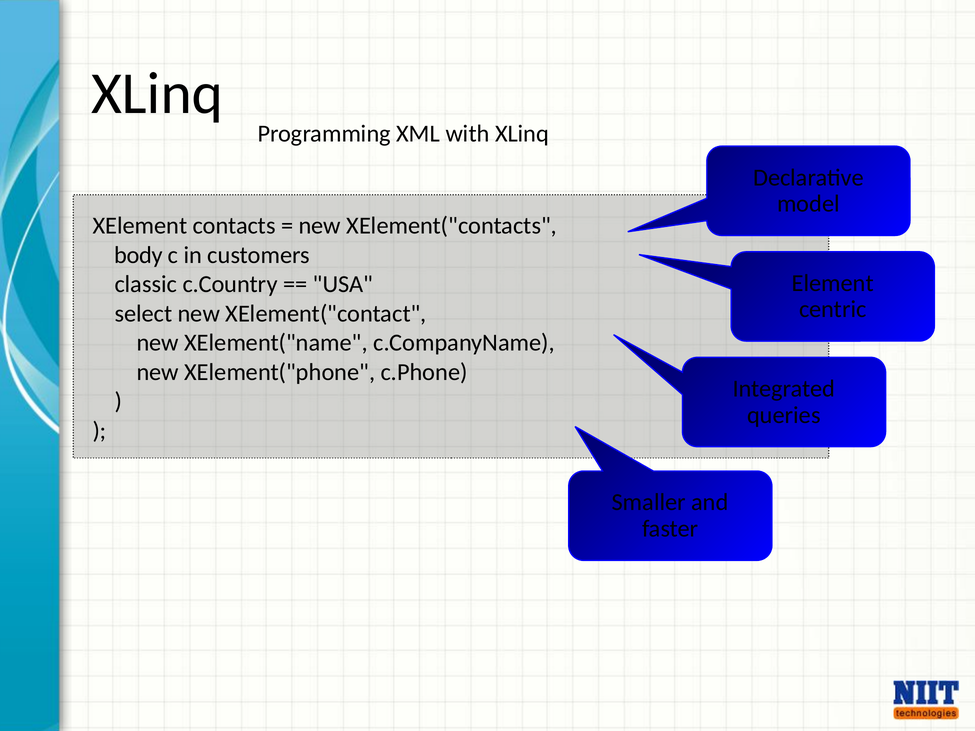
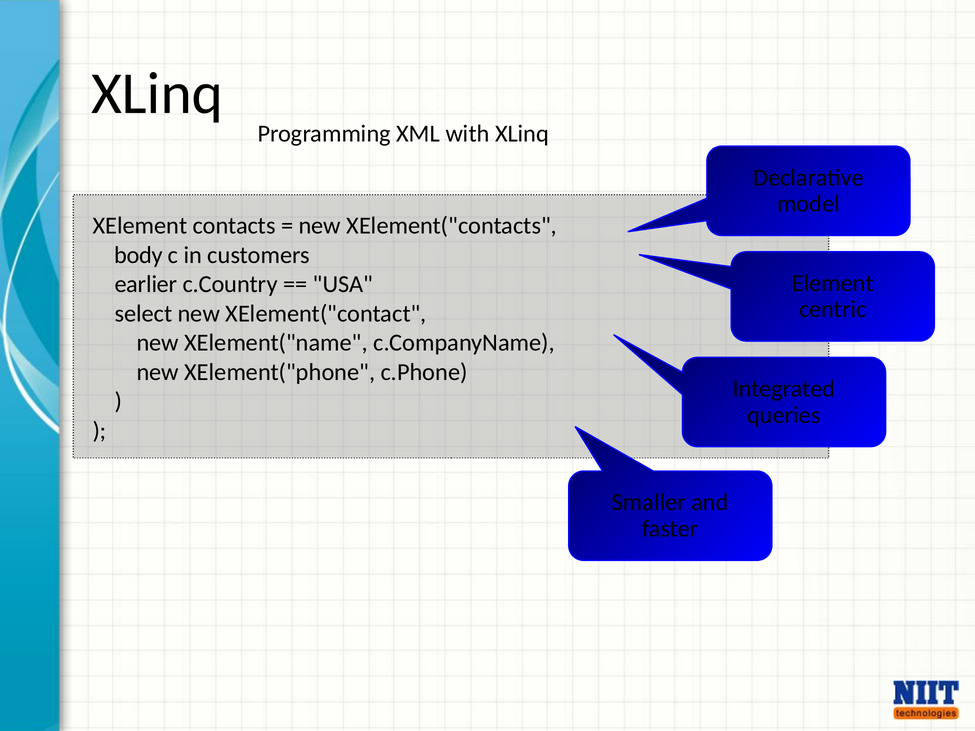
classic: classic -> earlier
